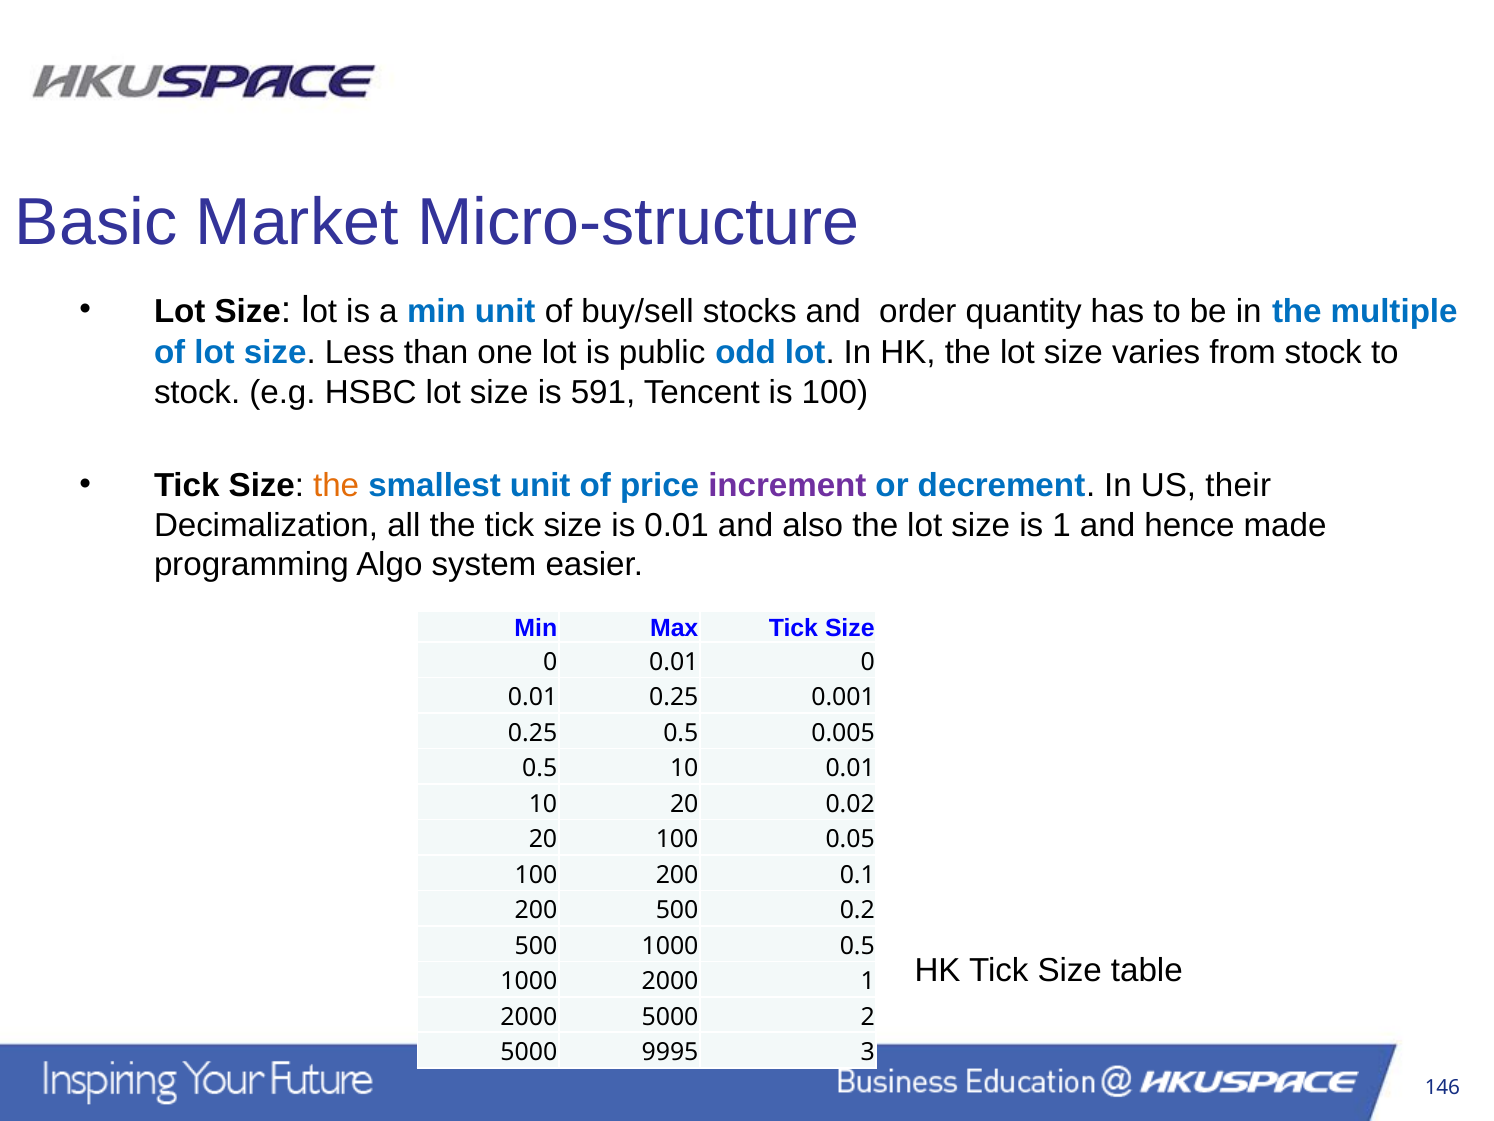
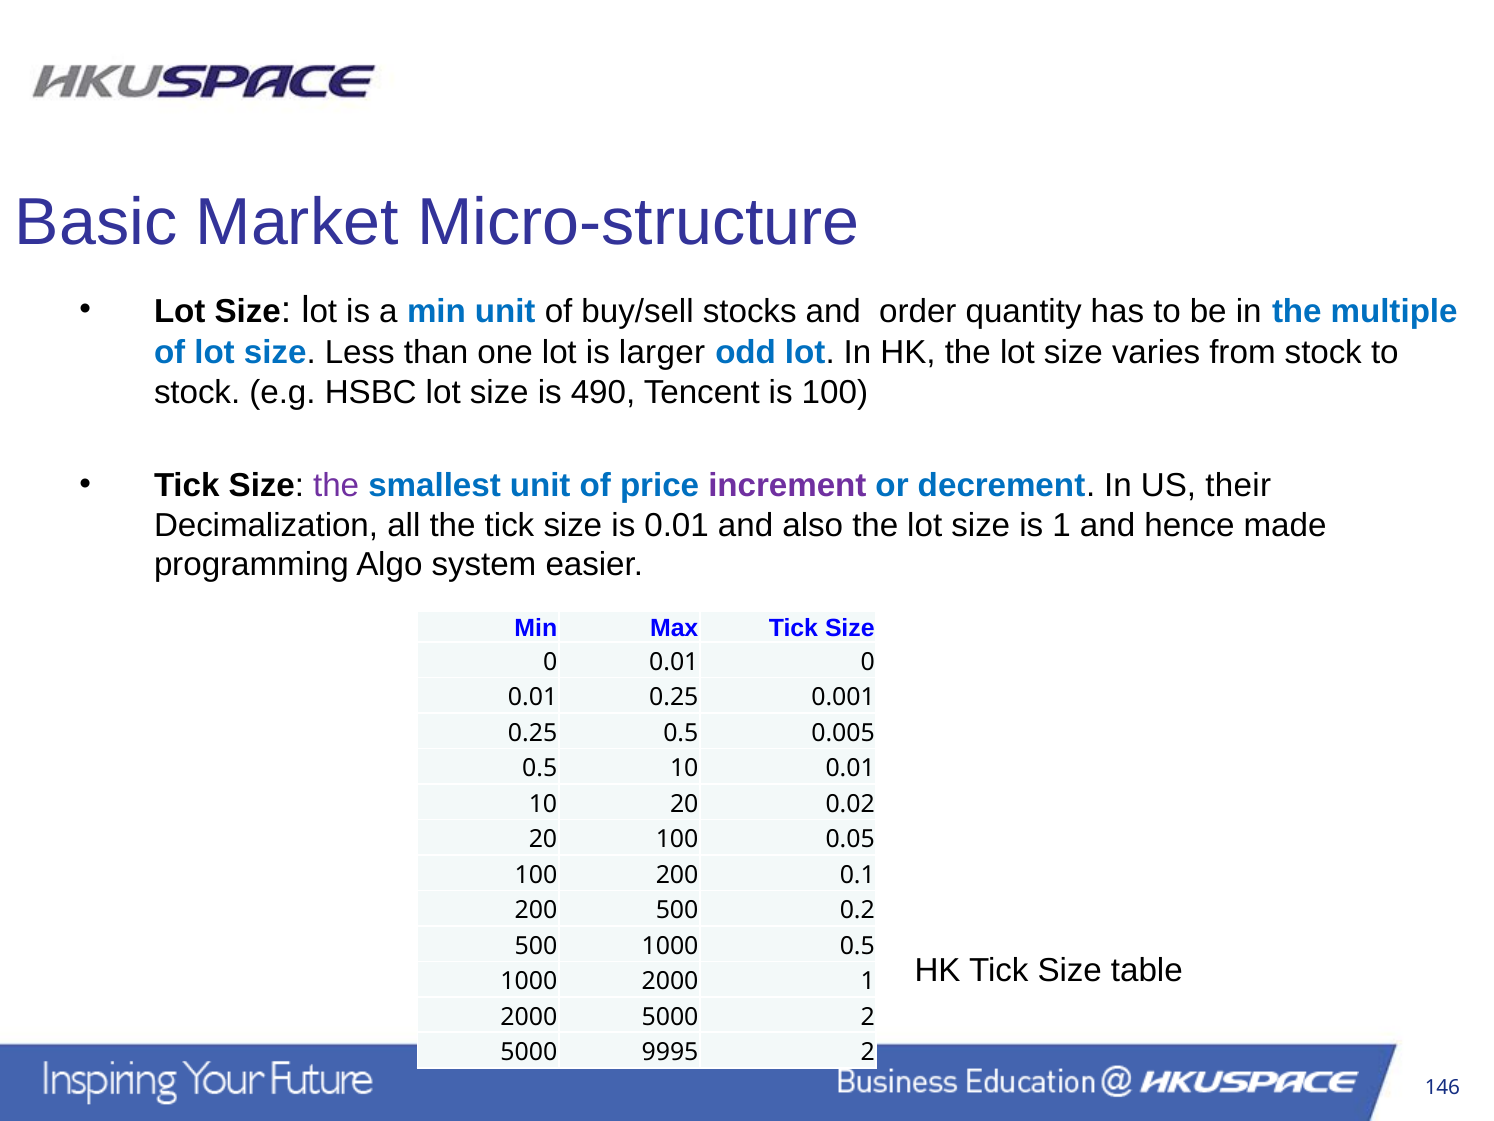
public: public -> larger
591: 591 -> 490
the at (336, 485) colour: orange -> purple
9995 3: 3 -> 2
